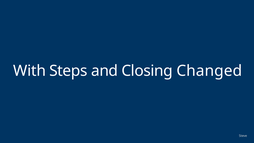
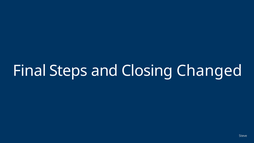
With: With -> Final
